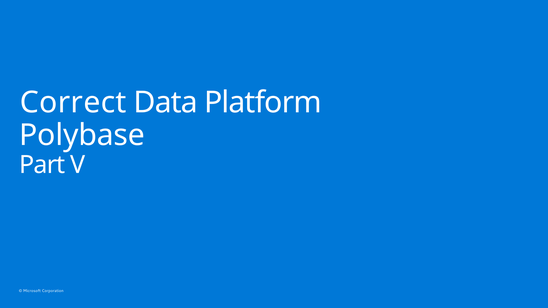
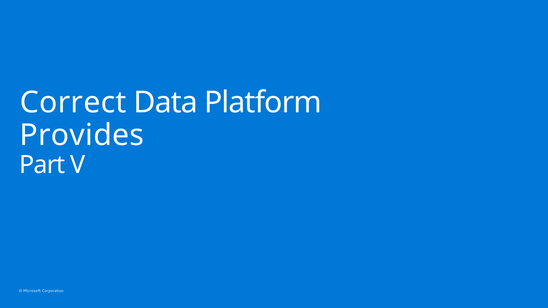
Polybase: Polybase -> Provides
